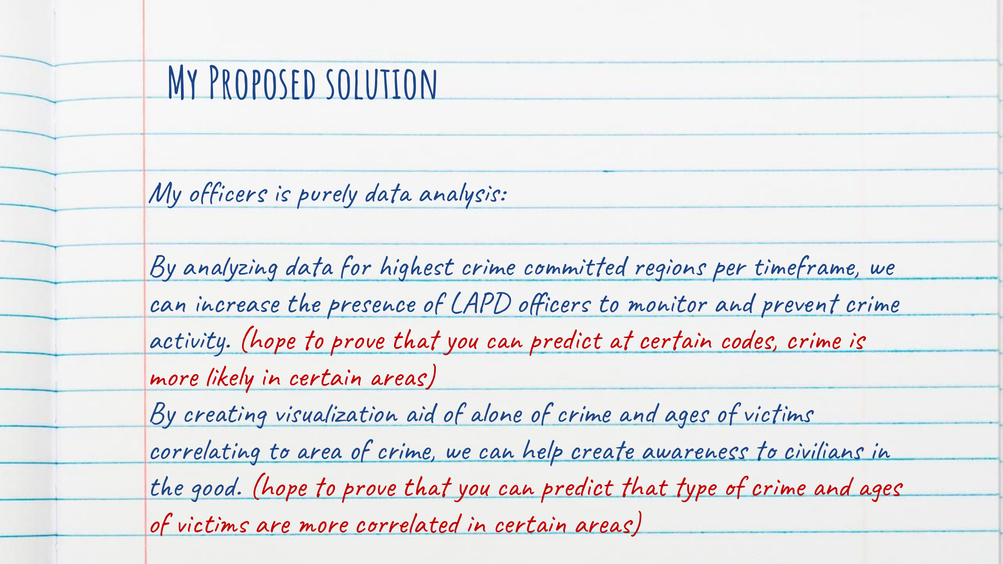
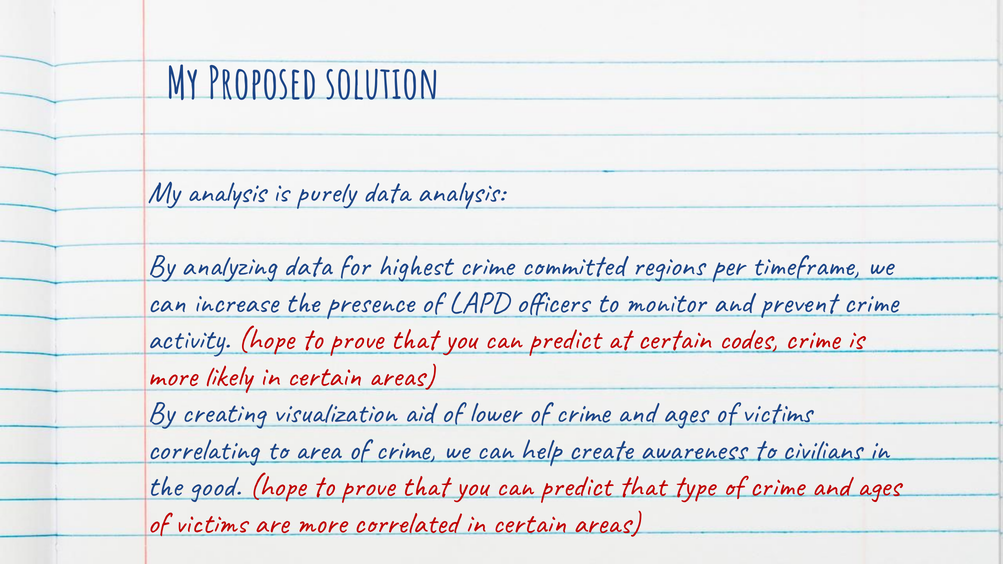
My officers: officers -> analysis
alone: alone -> lower
